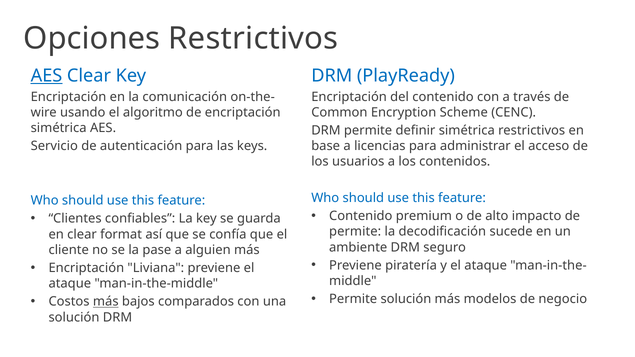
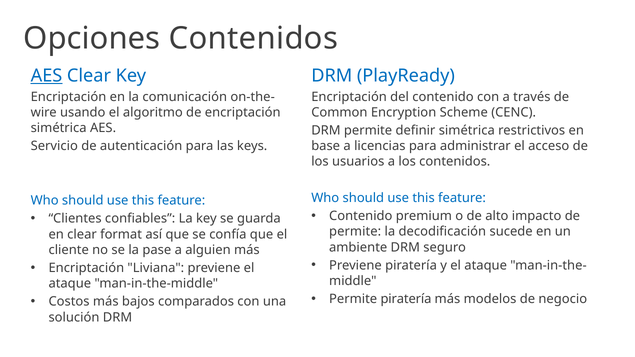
Opciones Restrictivos: Restrictivos -> Contenidos
Permite solución: solución -> piratería
más at (106, 302) underline: present -> none
